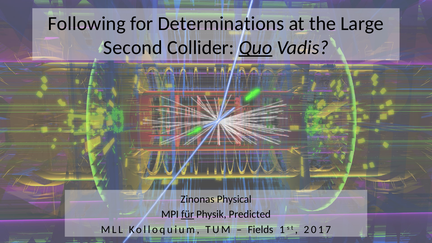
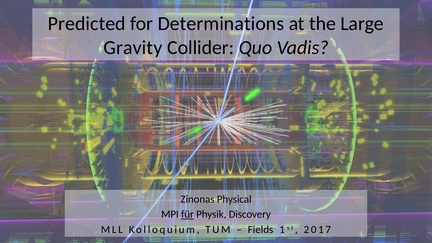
Following: Following -> Predicted
Second: Second -> Gravity
Quo underline: present -> none
Predicted: Predicted -> Discovery
